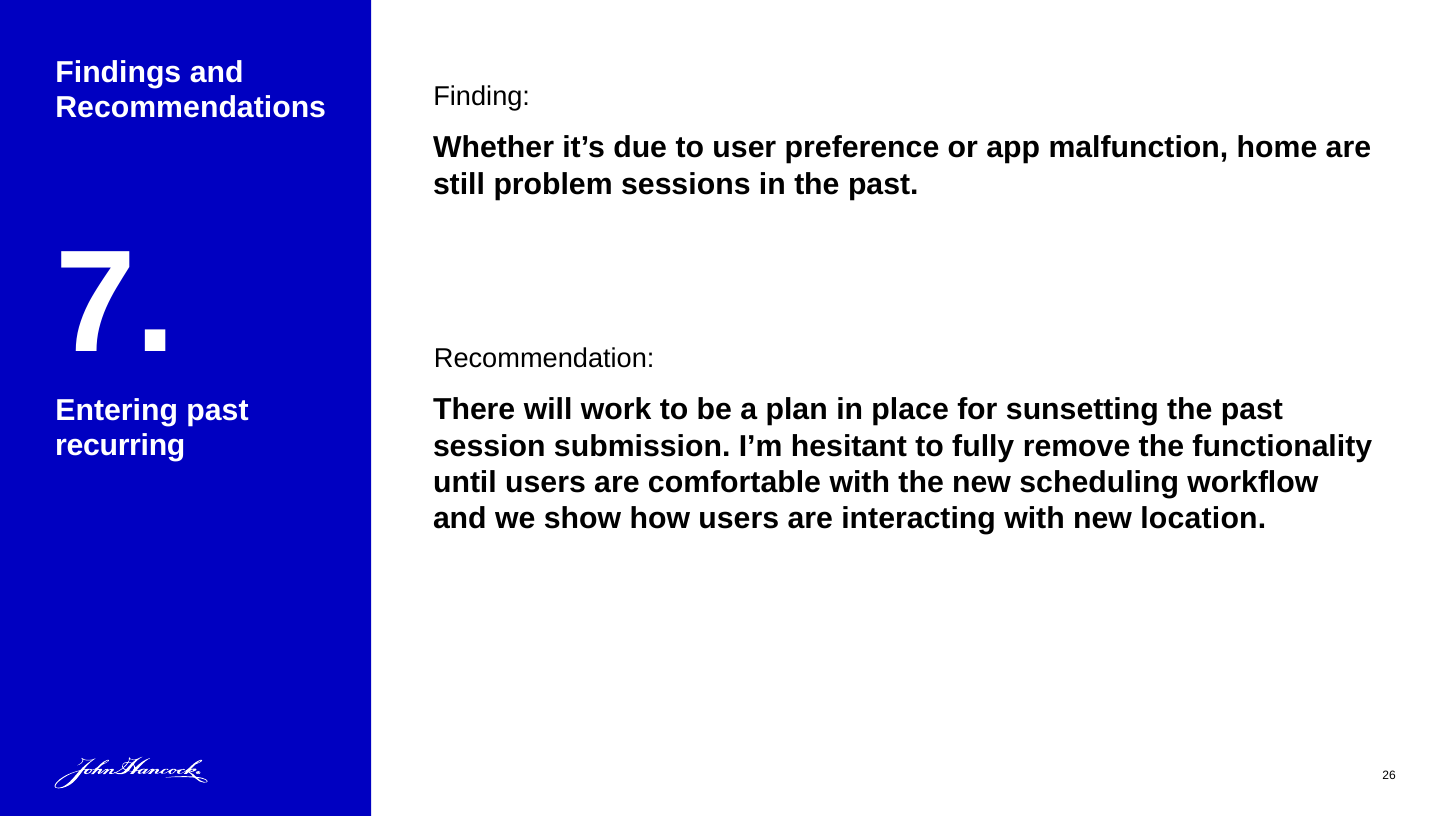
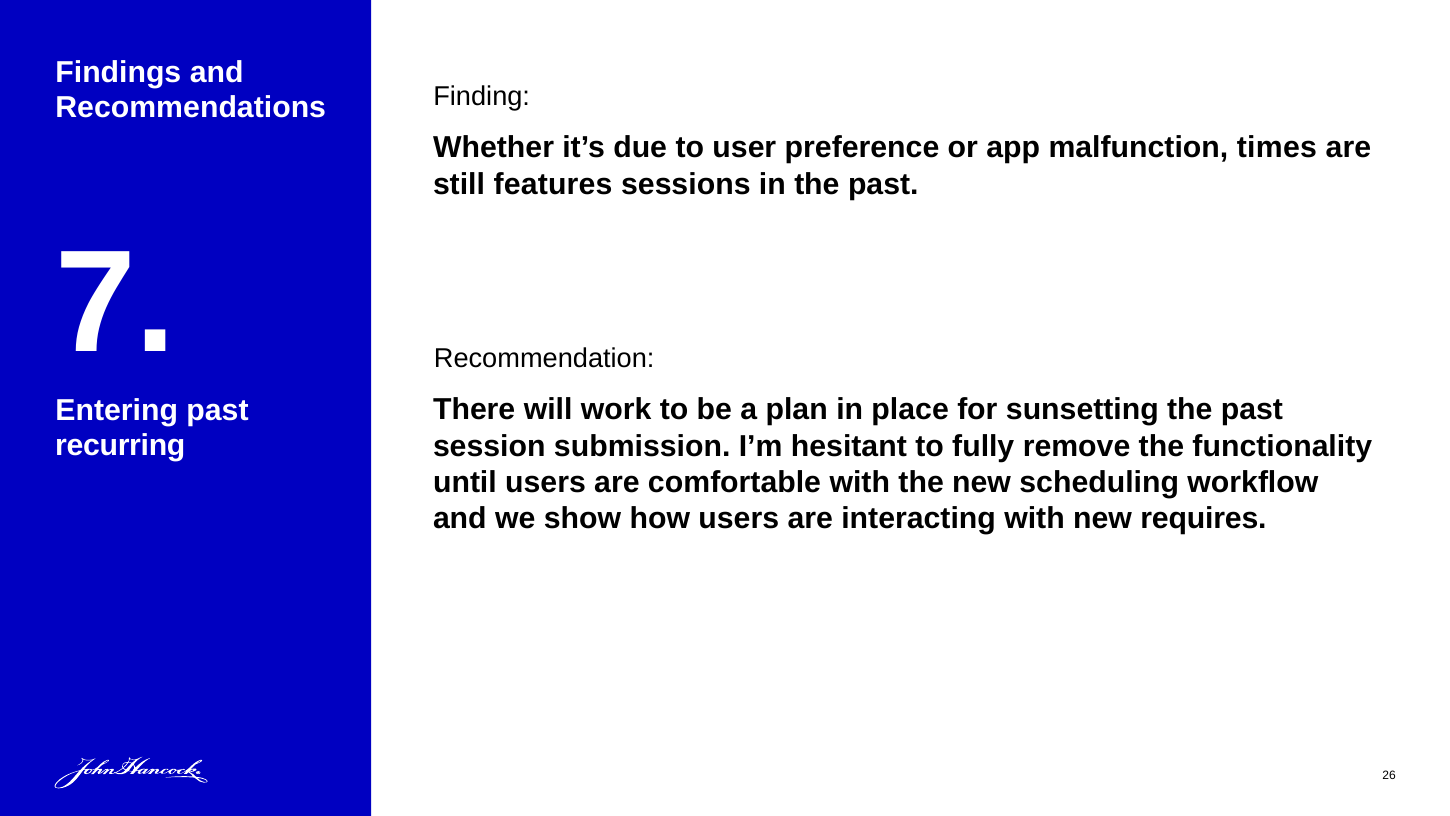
home: home -> times
problem: problem -> features
location: location -> requires
